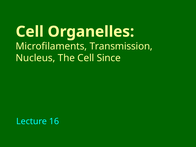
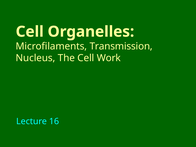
Since: Since -> Work
